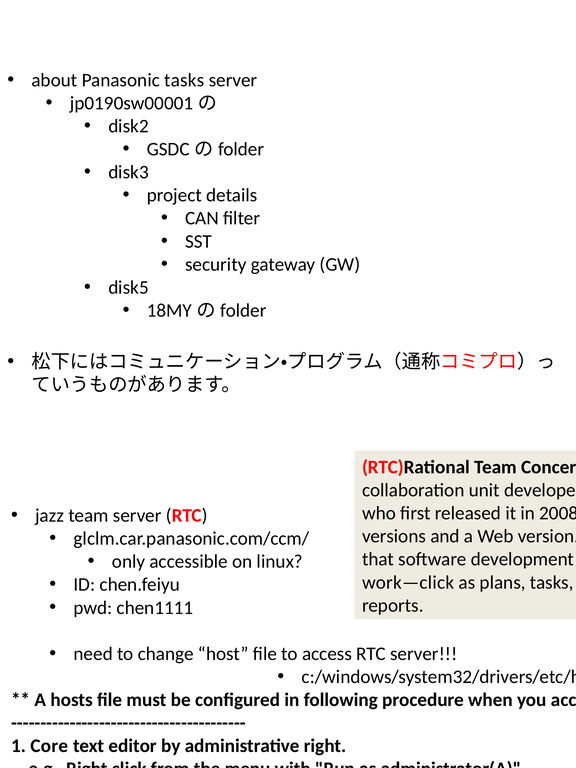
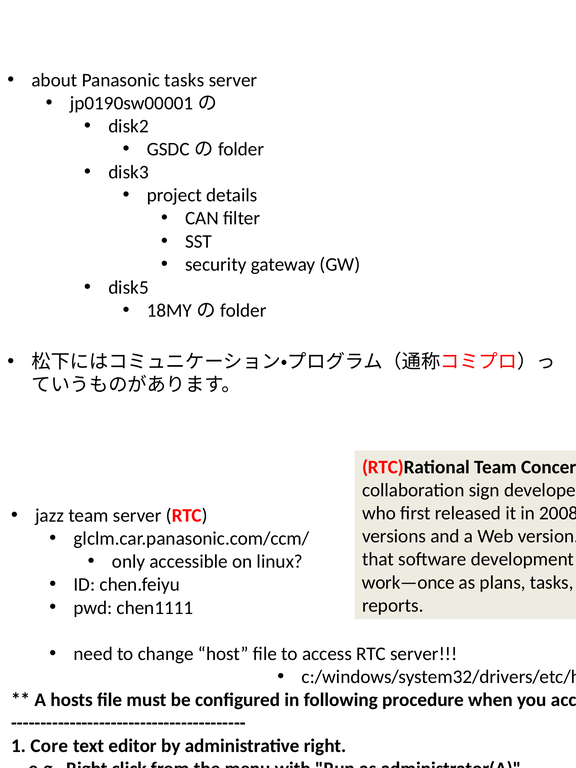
unit: unit -> sign
work—click: work—click -> work—once
